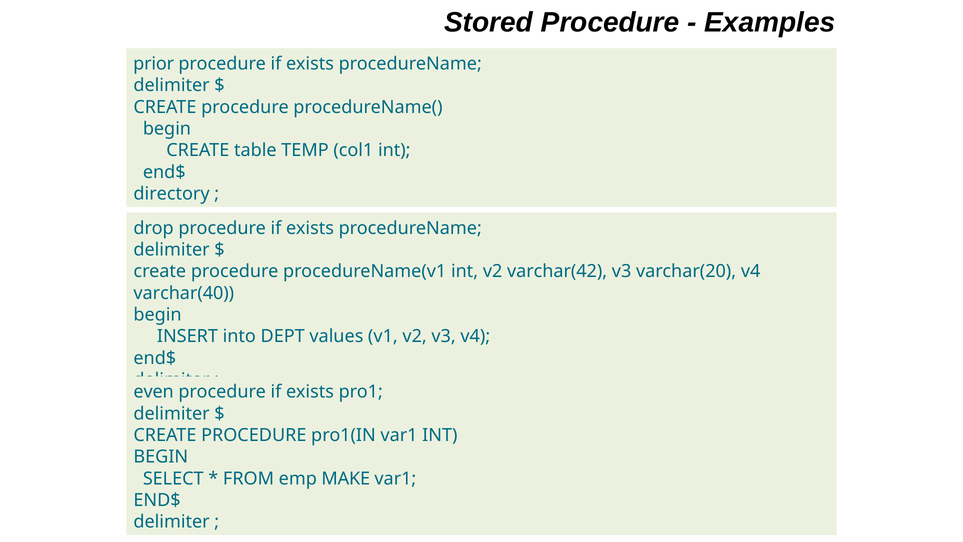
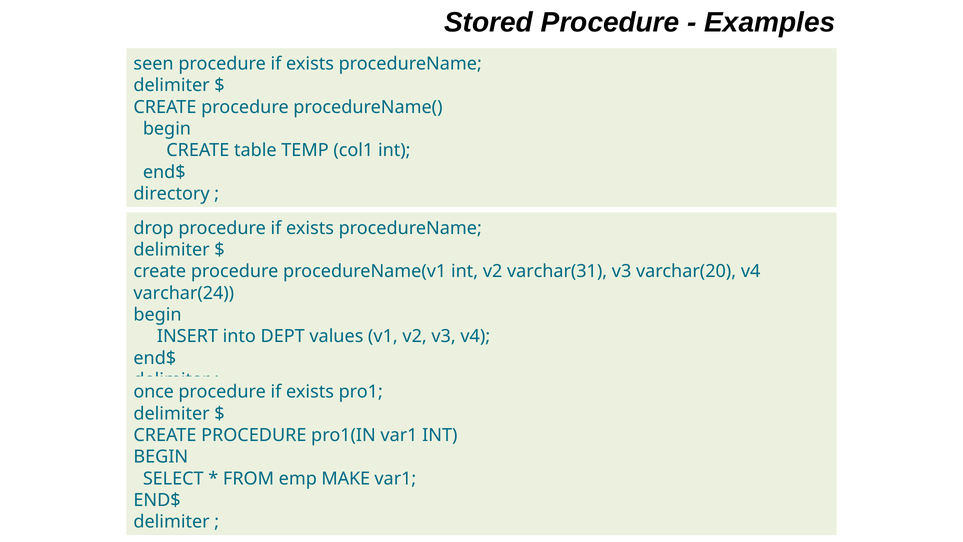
prior: prior -> seen
varchar(42: varchar(42 -> varchar(31
varchar(40: varchar(40 -> varchar(24
even: even -> once
